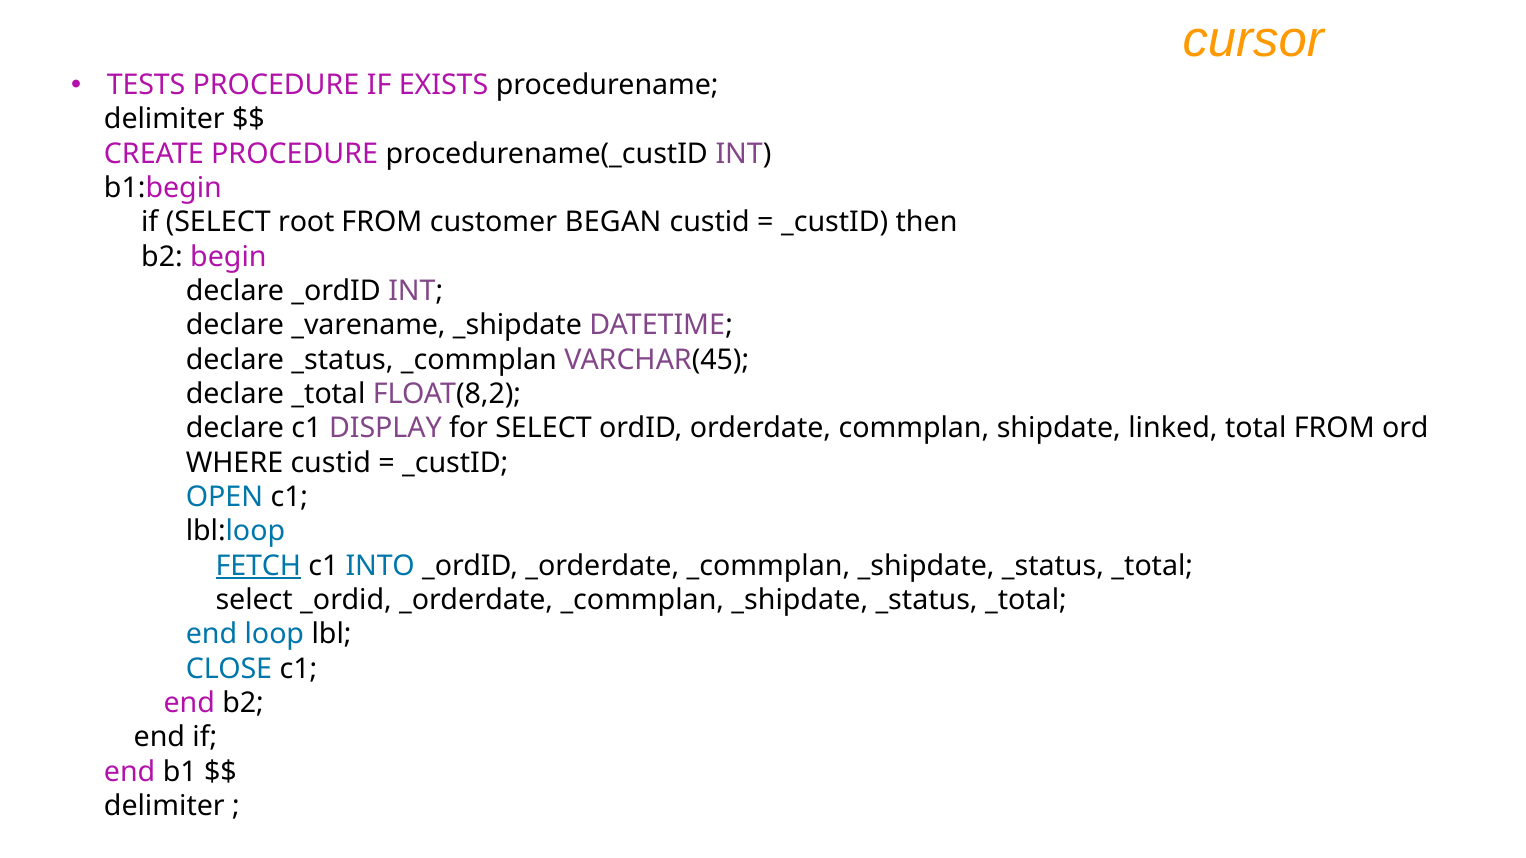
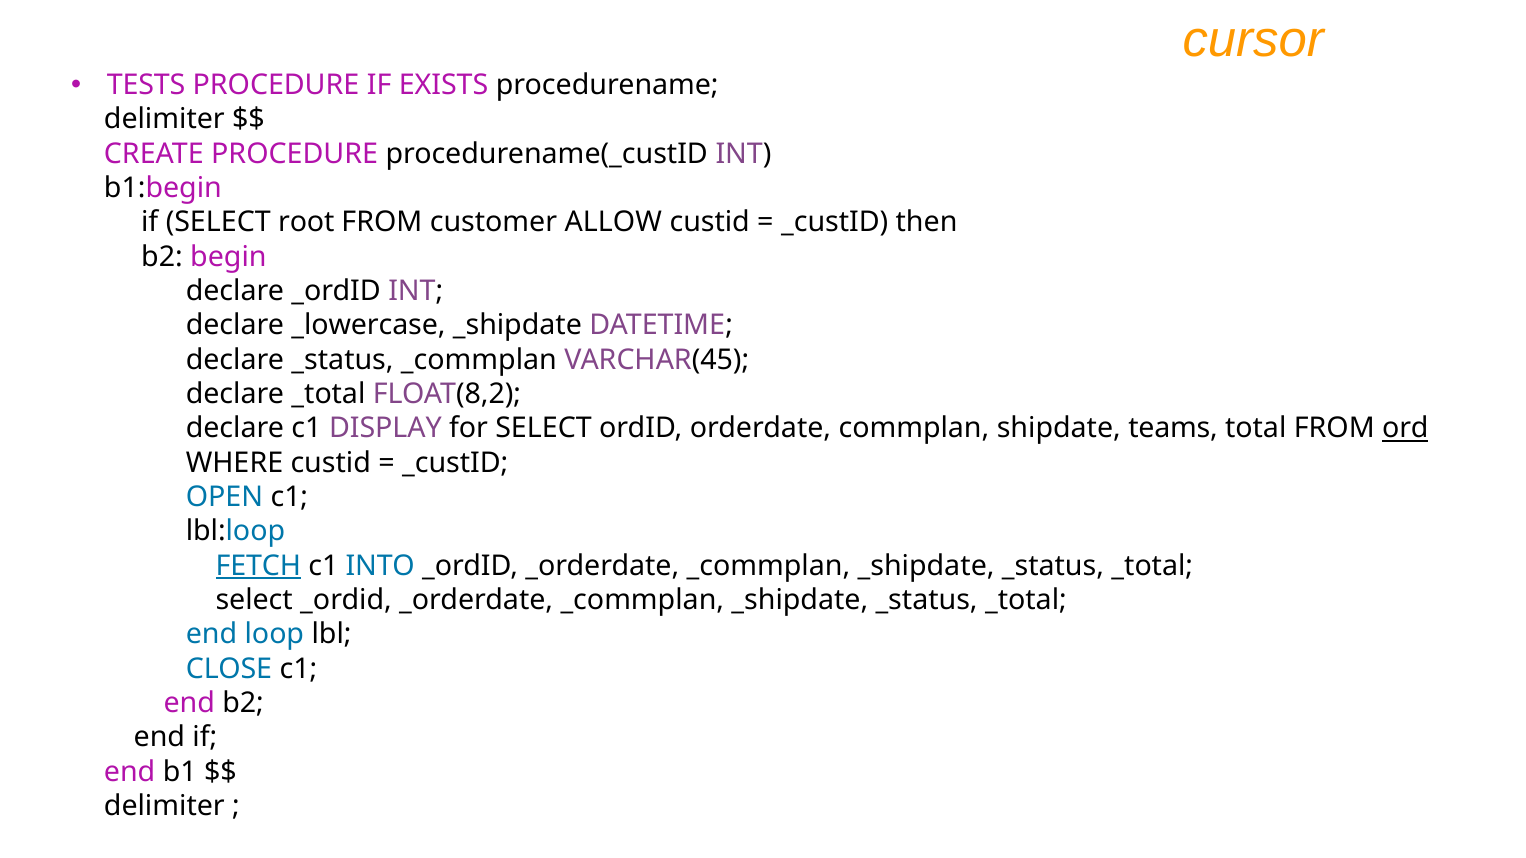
BEGAN: BEGAN -> ALLOW
_varename: _varename -> _lowercase
linked: linked -> teams
ord underline: none -> present
